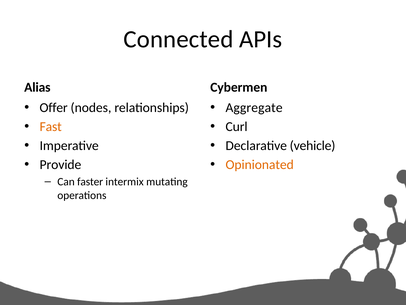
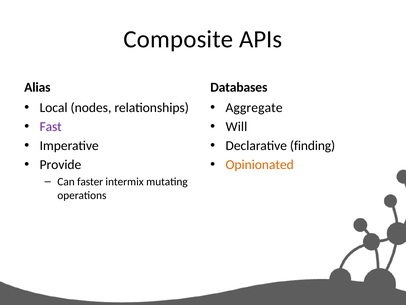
Connected: Connected -> Composite
Cybermen: Cybermen -> Databases
Offer: Offer -> Local
Fast colour: orange -> purple
Curl: Curl -> Will
vehicle: vehicle -> finding
